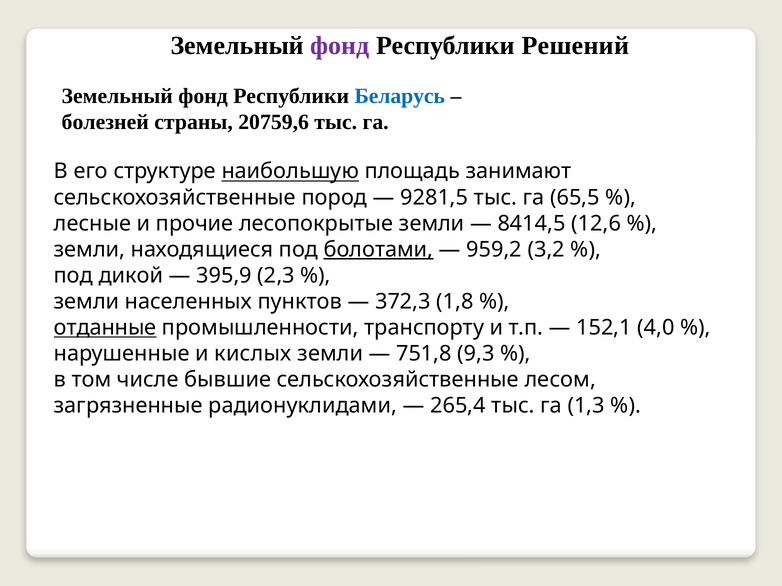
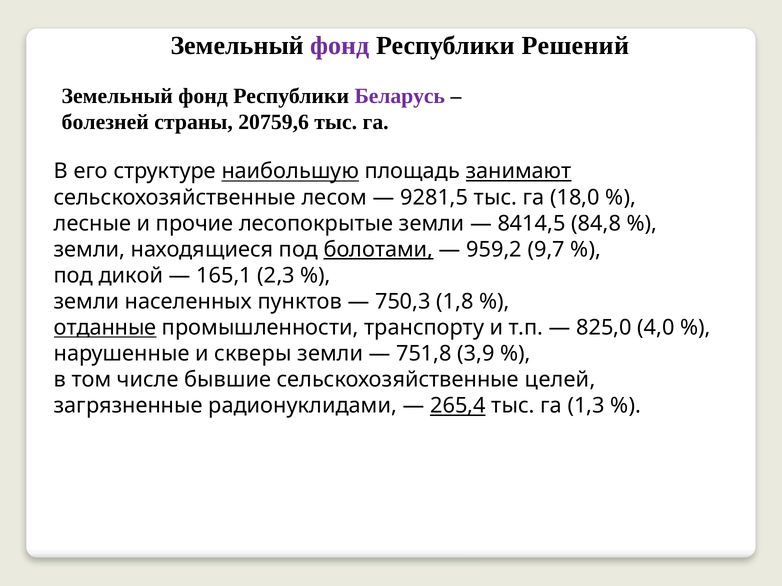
Беларусь colour: blue -> purple
занимают underline: none -> present
пород: пород -> лесом
65,5: 65,5 -> 18,0
12,6: 12,6 -> 84,8
3,2: 3,2 -> 9,7
395,9: 395,9 -> 165,1
372,3: 372,3 -> 750,3
152,1: 152,1 -> 825,0
кислых: кислых -> скверы
9,3: 9,3 -> 3,9
лесом: лесом -> целей
265,4 underline: none -> present
